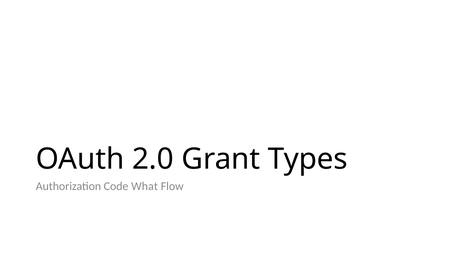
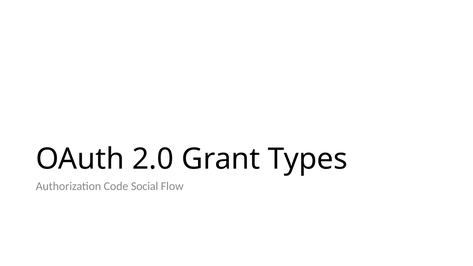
What: What -> Social
